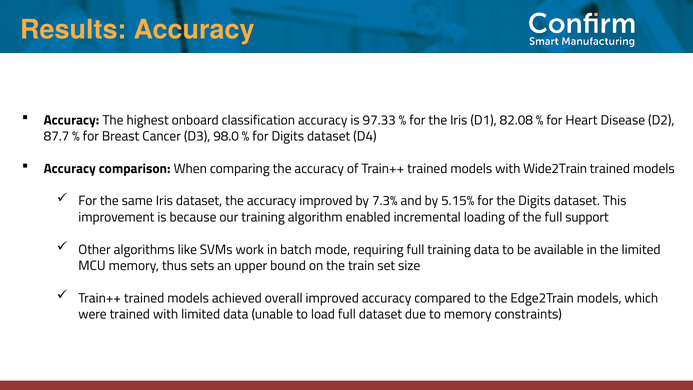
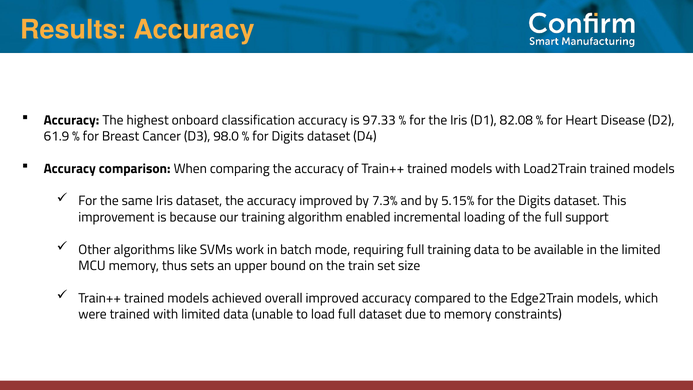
87.7: 87.7 -> 61.9
Wide2Train: Wide2Train -> Load2Train
